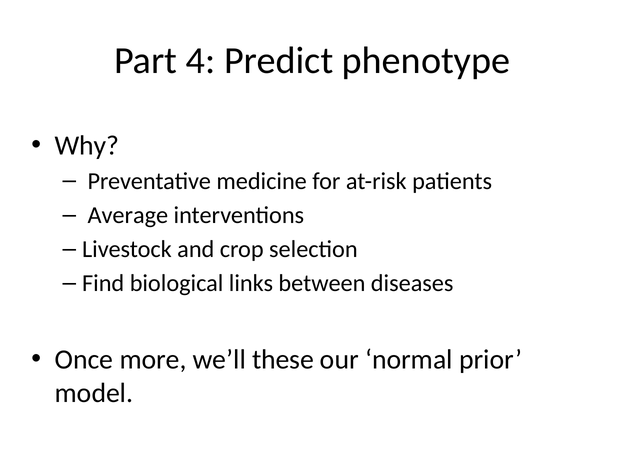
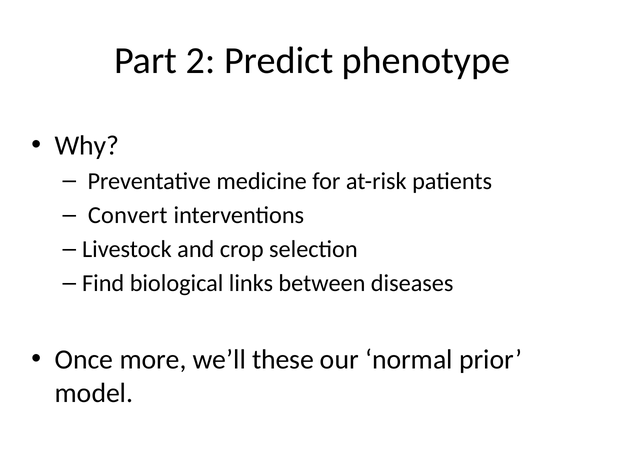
4: 4 -> 2
Average: Average -> Convert
